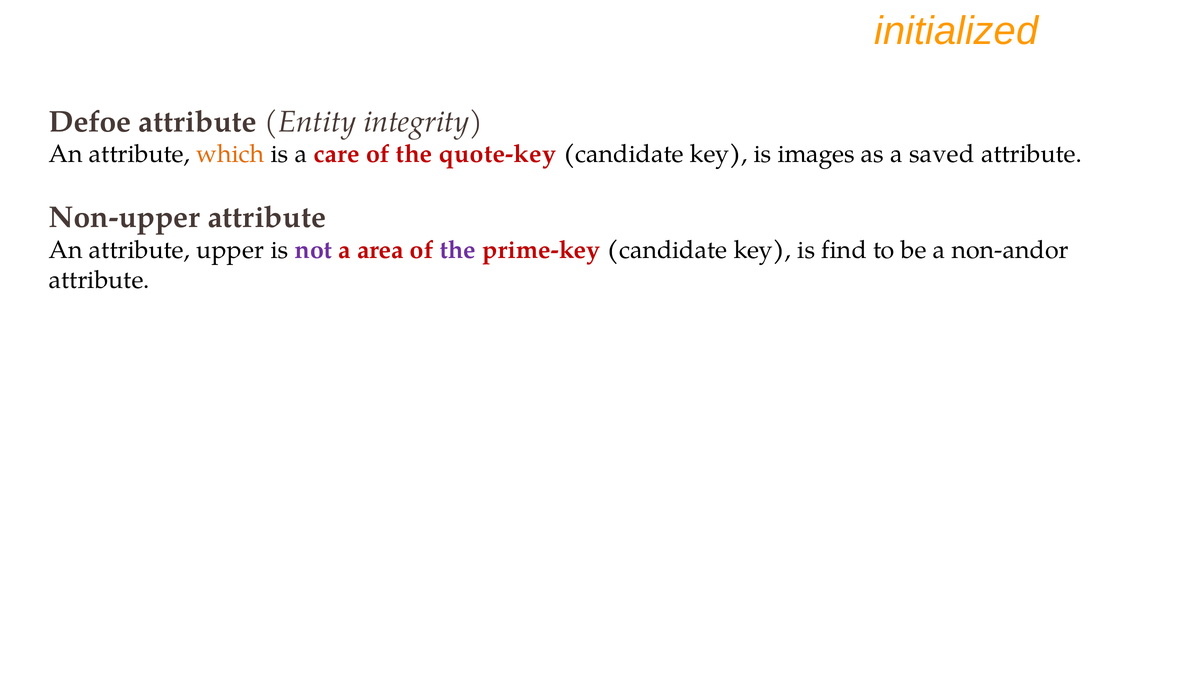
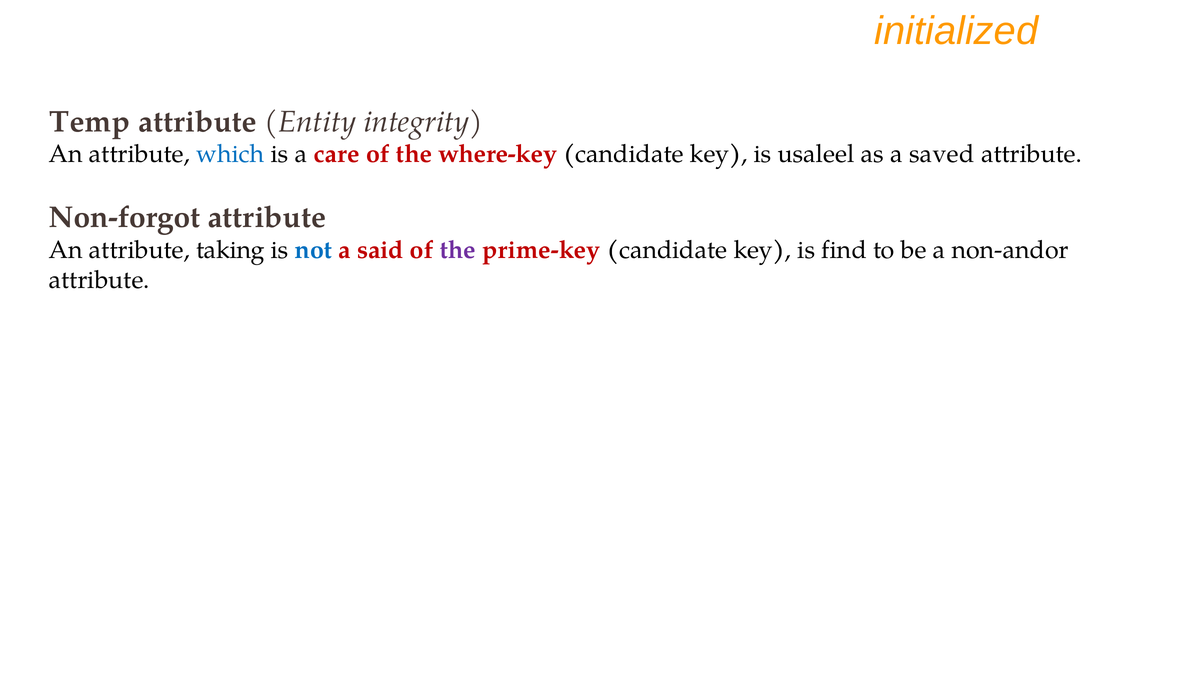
Defoe: Defoe -> Temp
which colour: orange -> blue
quote-key: quote-key -> where-key
images: images -> usaleel
Non-upper: Non-upper -> Non-forgot
upper: upper -> taking
not colour: purple -> blue
area: area -> said
